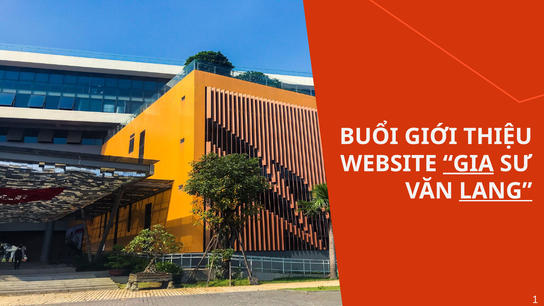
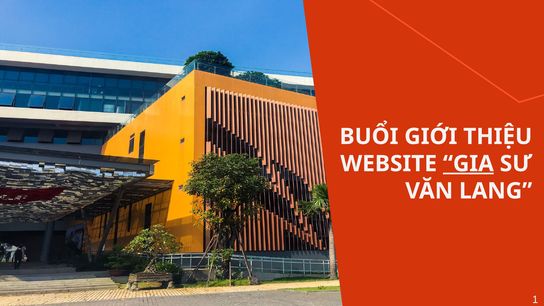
LANG underline: present -> none
